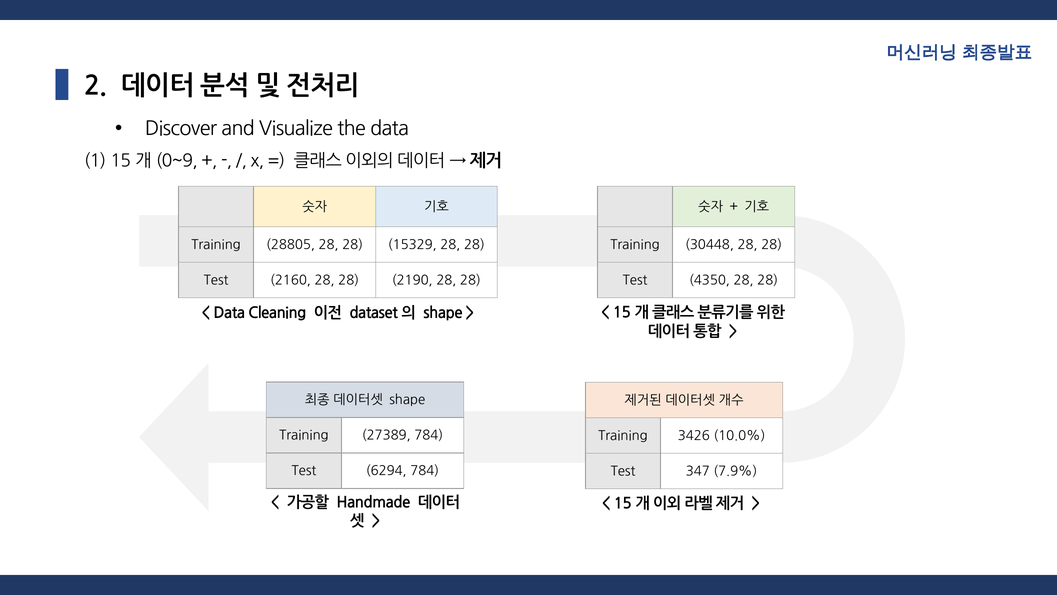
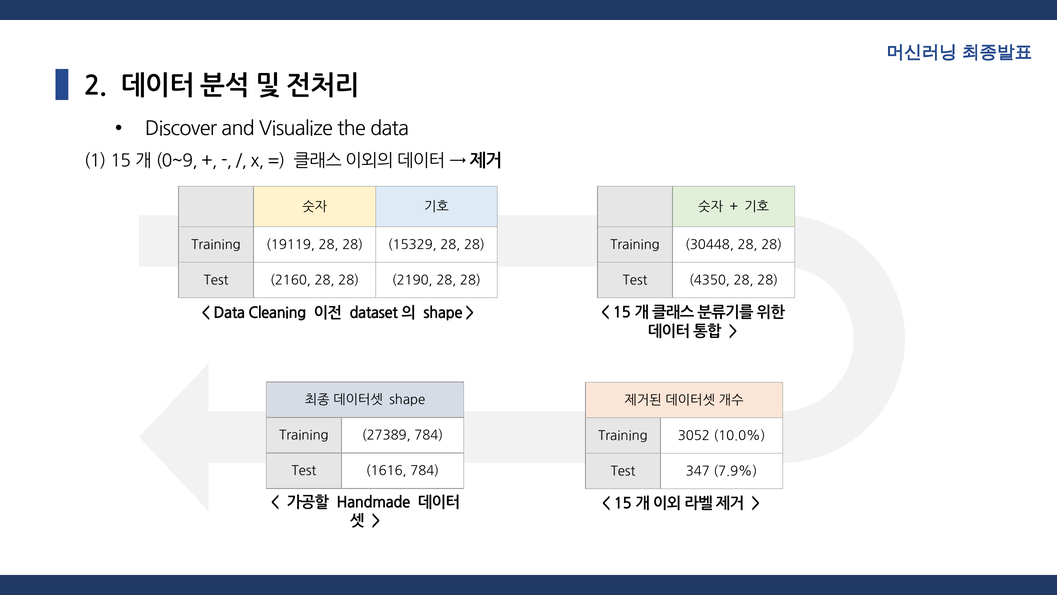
28805: 28805 -> 19119
3426: 3426 -> 3052
6294: 6294 -> 1616
